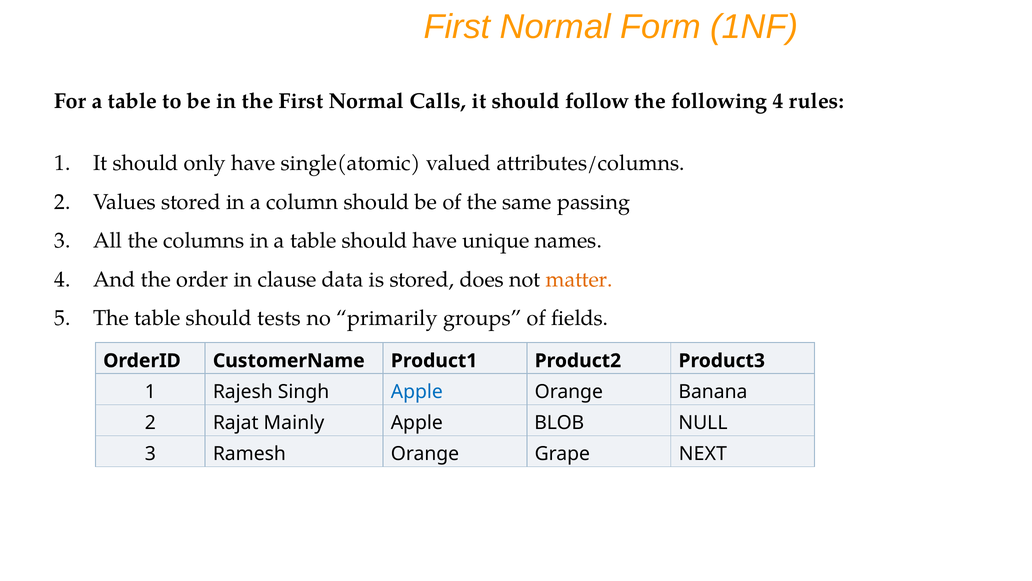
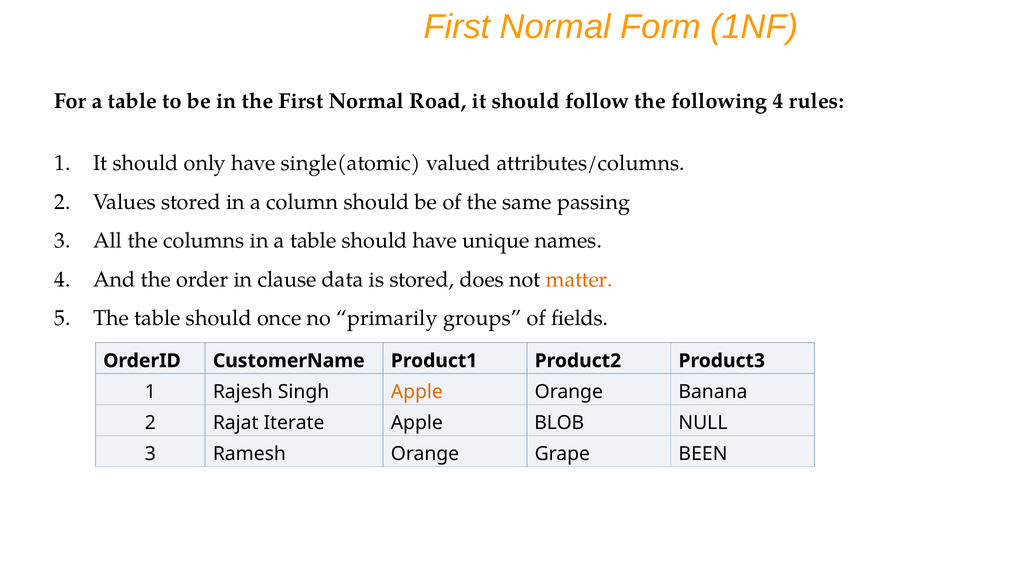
Calls: Calls -> Road
tests: tests -> once
Apple at (417, 391) colour: blue -> orange
Mainly: Mainly -> Iterate
NEXT: NEXT -> BEEN
